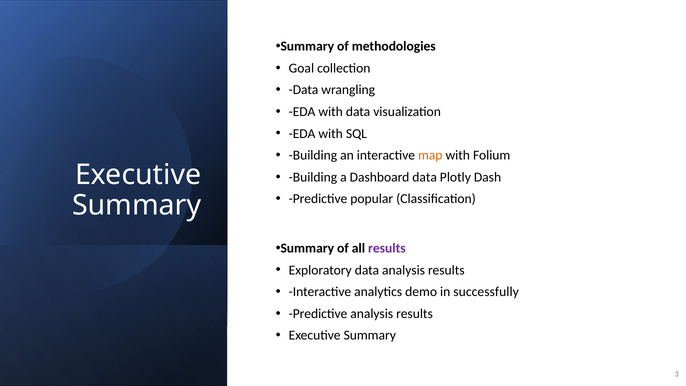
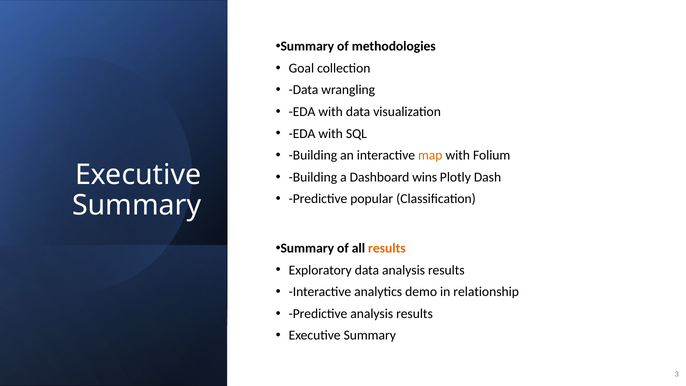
Dashboard data: data -> wins
results at (387, 248) colour: purple -> orange
successfully: successfully -> relationship
